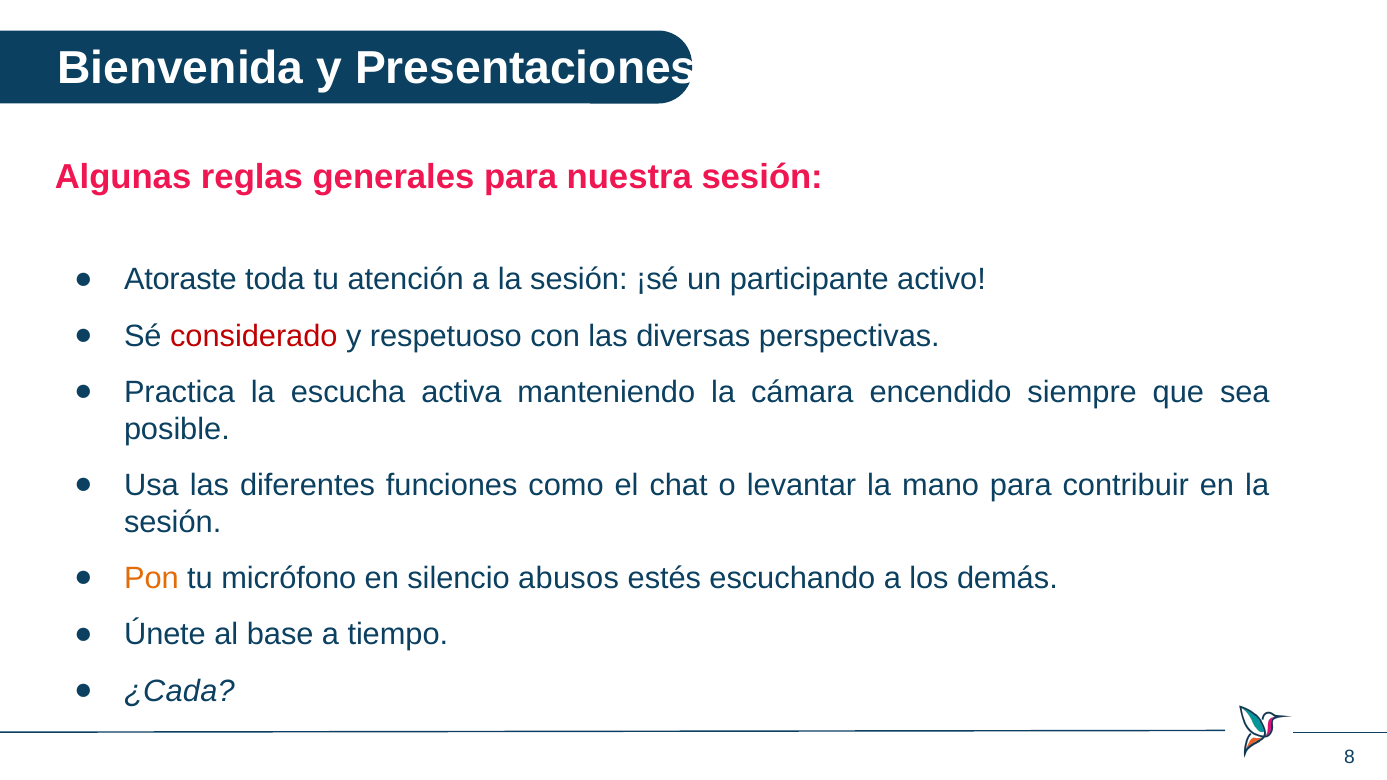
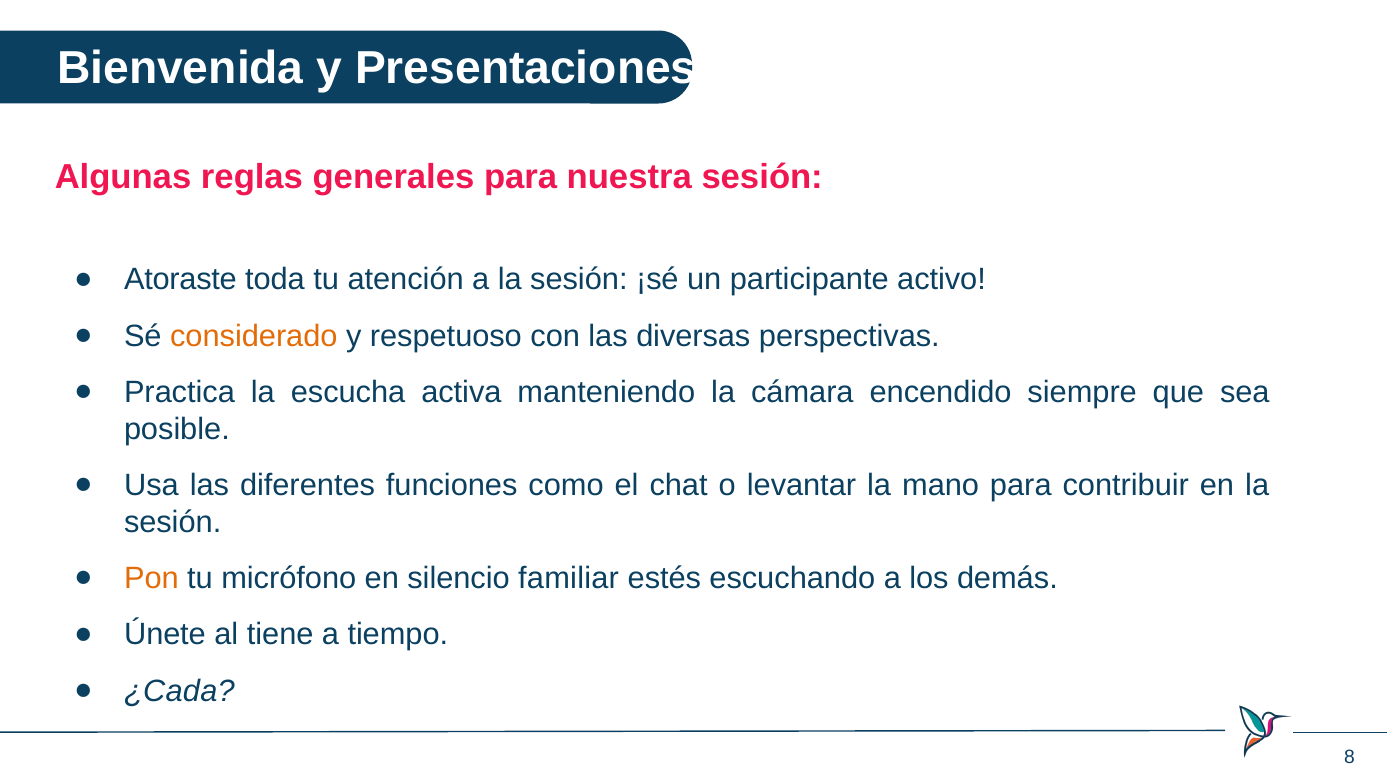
considerado colour: red -> orange
abusos: abusos -> familiar
base: base -> tiene
